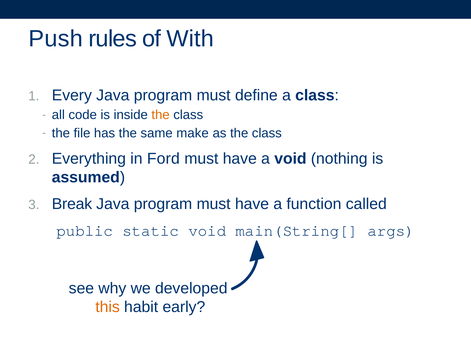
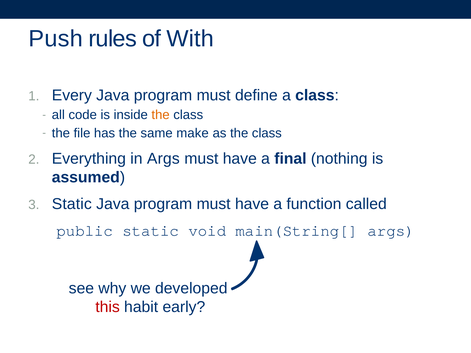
in Ford: Ford -> Args
a void: void -> final
Break at (72, 204): Break -> Static
this colour: orange -> red
